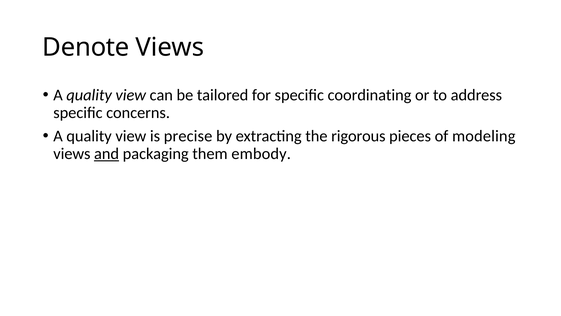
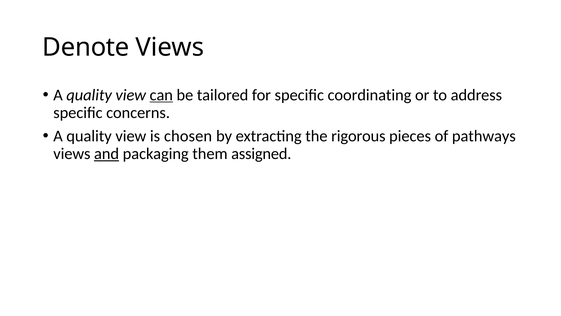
can underline: none -> present
precise: precise -> chosen
modeling: modeling -> pathways
embody: embody -> assigned
